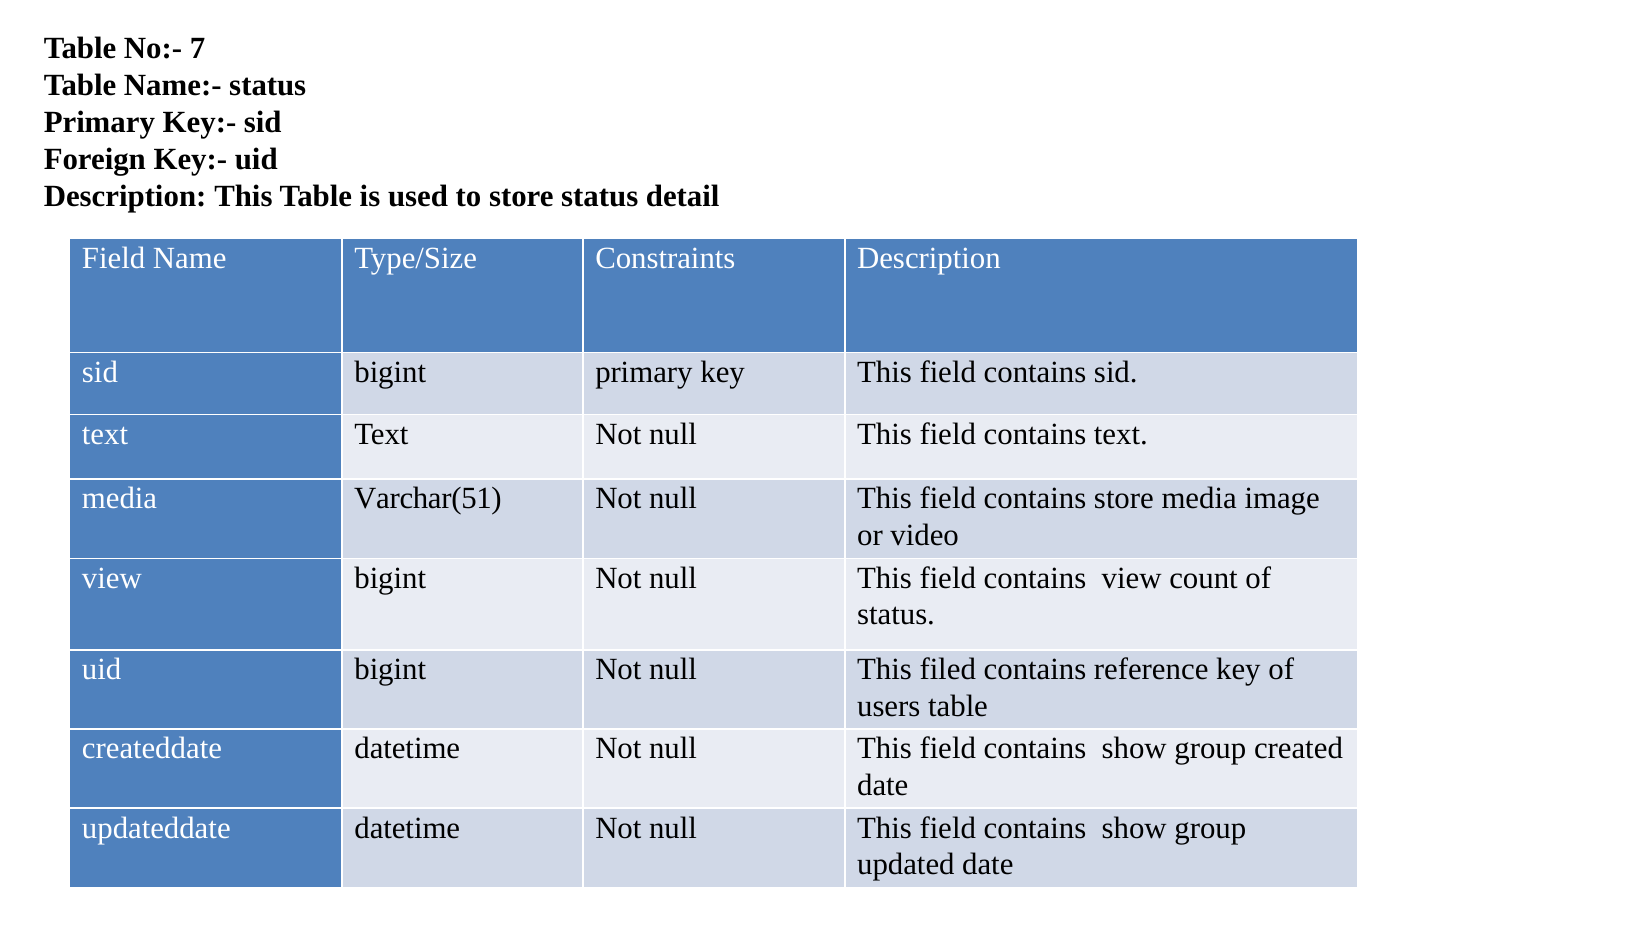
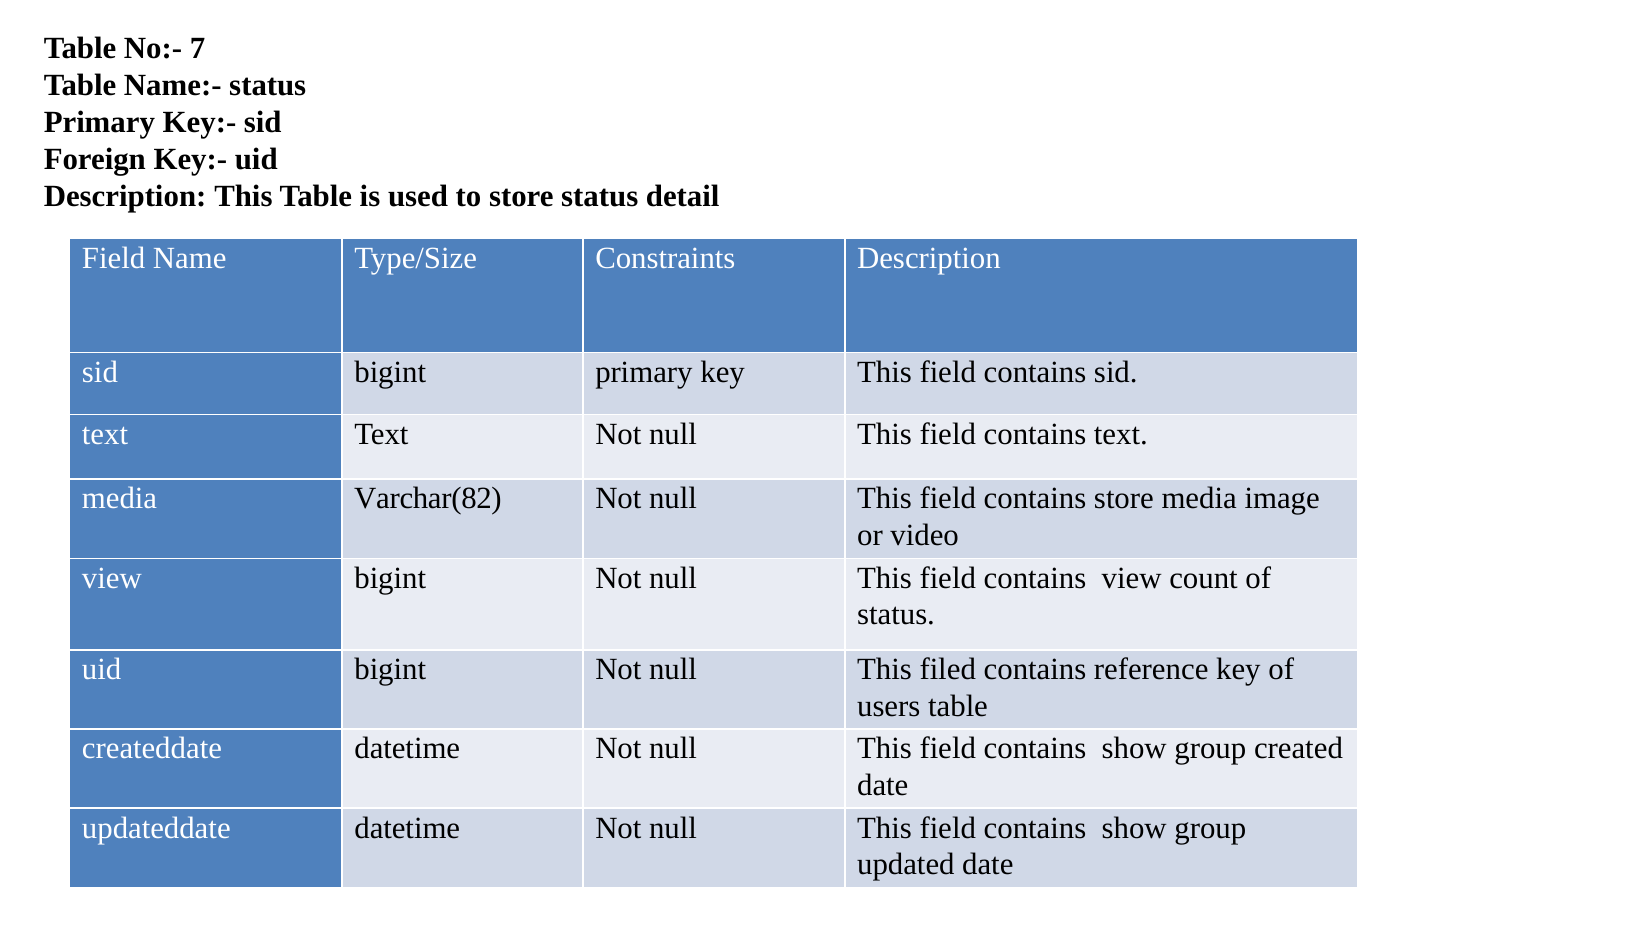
Varchar(51: Varchar(51 -> Varchar(82
